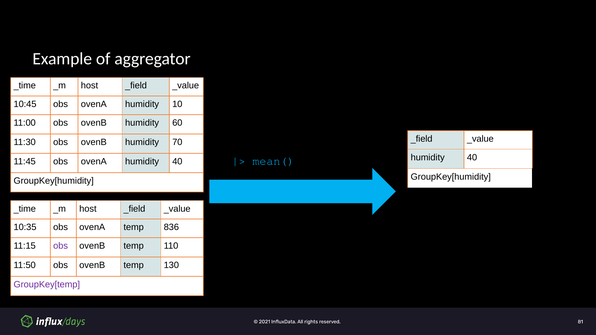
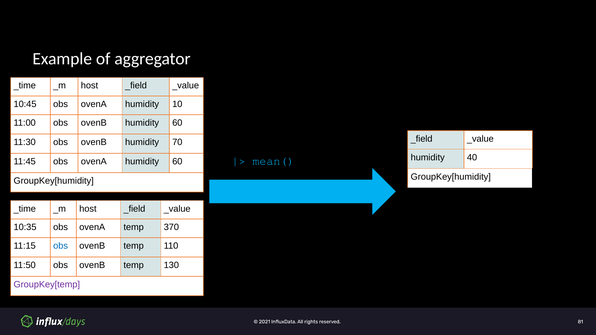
ovenA humidity 40: 40 -> 60
836: 836 -> 370
obs at (61, 246) colour: purple -> blue
